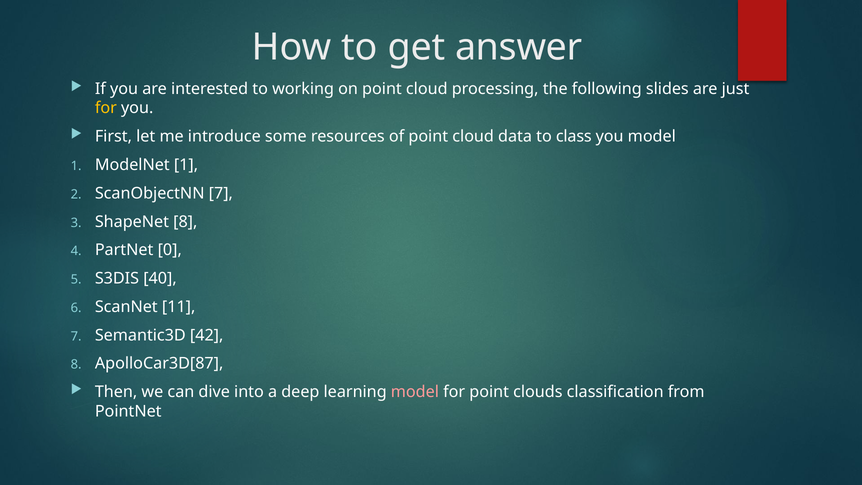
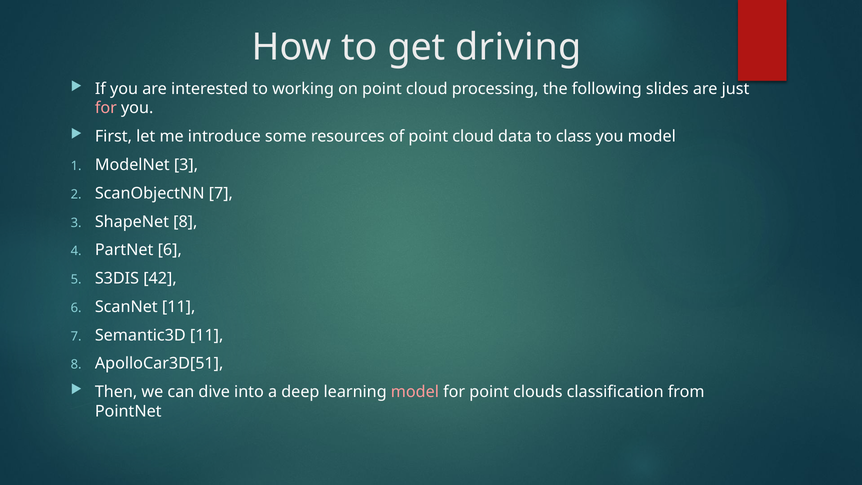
answer: answer -> driving
for at (106, 108) colour: yellow -> pink
ModelNet 1: 1 -> 3
PartNet 0: 0 -> 6
40: 40 -> 42
Semantic3D 42: 42 -> 11
ApolloCar3D[87: ApolloCar3D[87 -> ApolloCar3D[51
